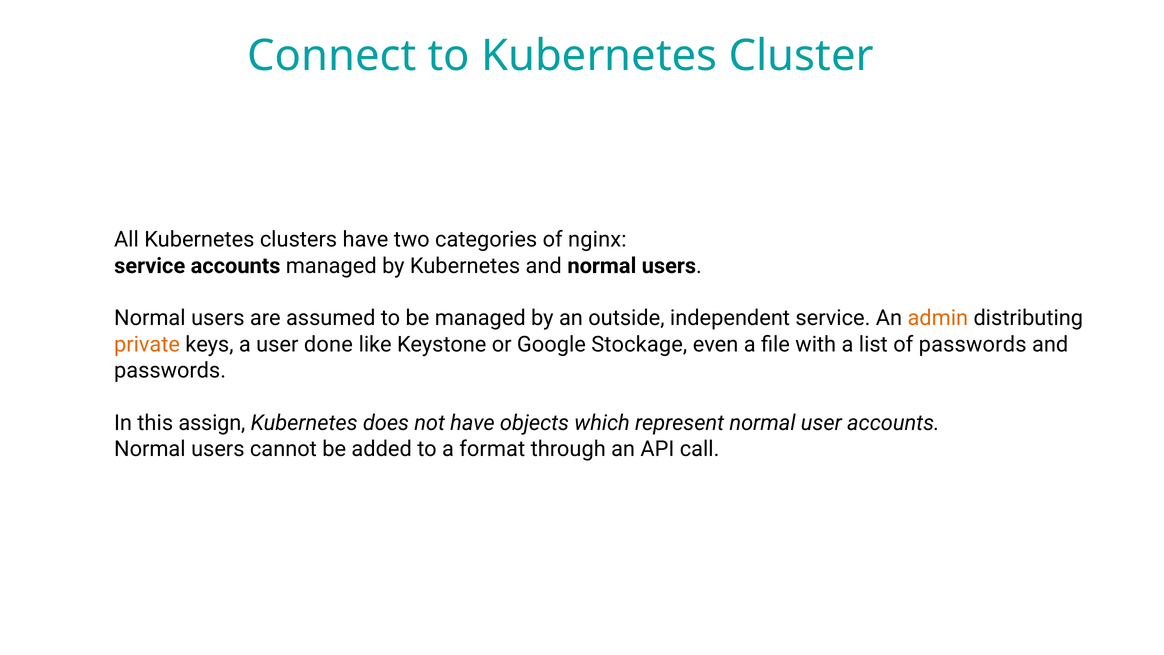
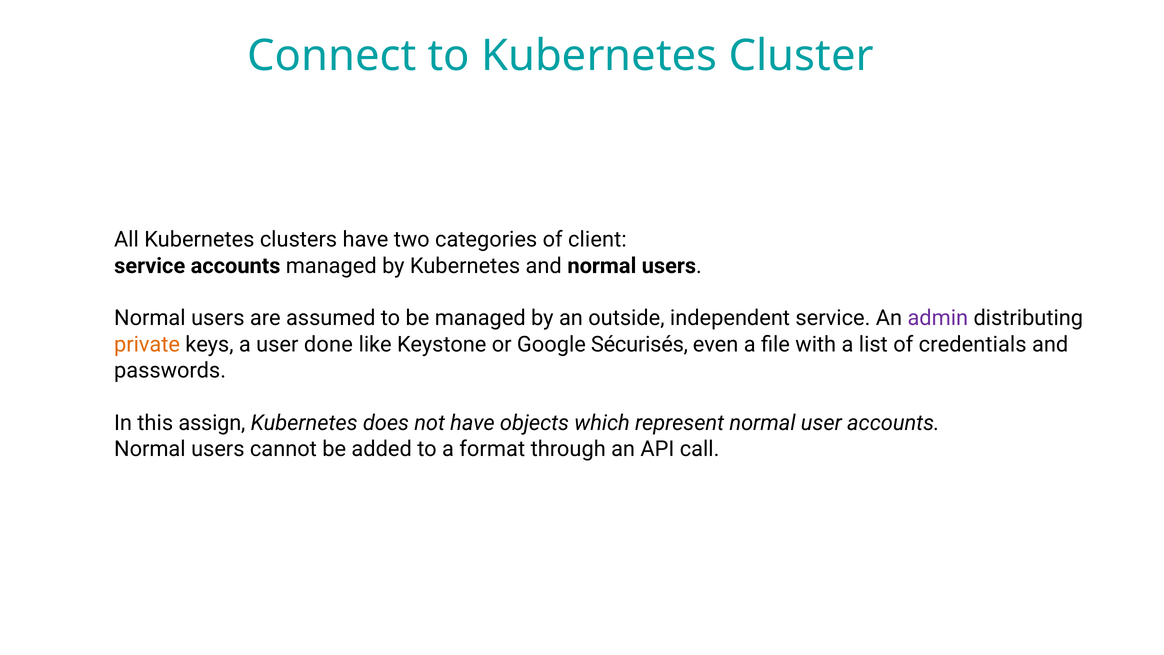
nginx: nginx -> client
admin colour: orange -> purple
Stockage: Stockage -> Sécurisés
of passwords: passwords -> credentials
